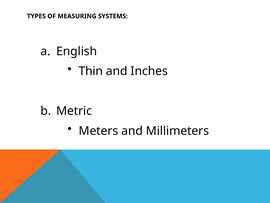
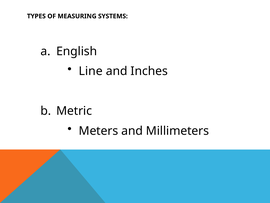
Thin: Thin -> Line
